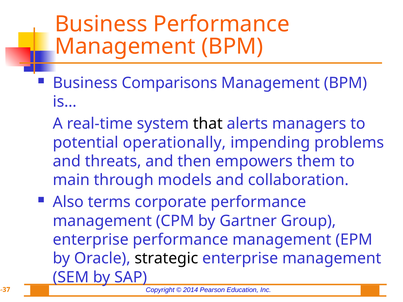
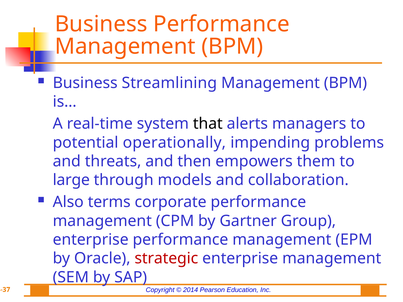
Comparisons: Comparisons -> Streamlining
main: main -> large
strategic colour: black -> red
